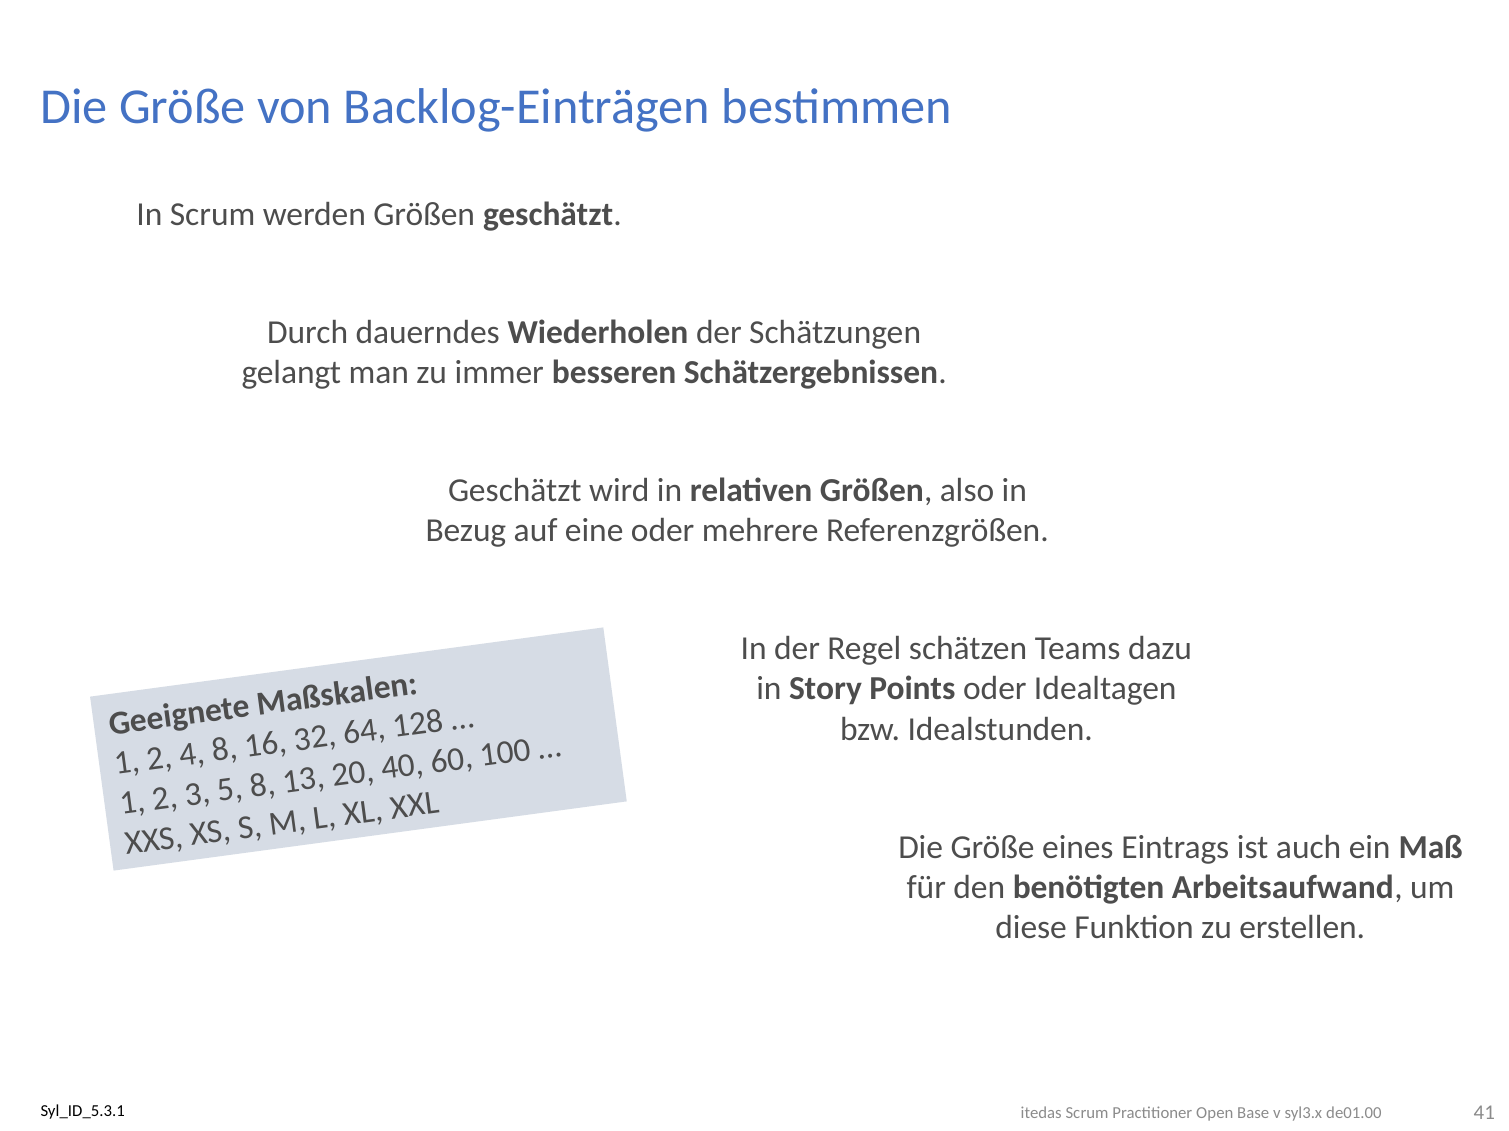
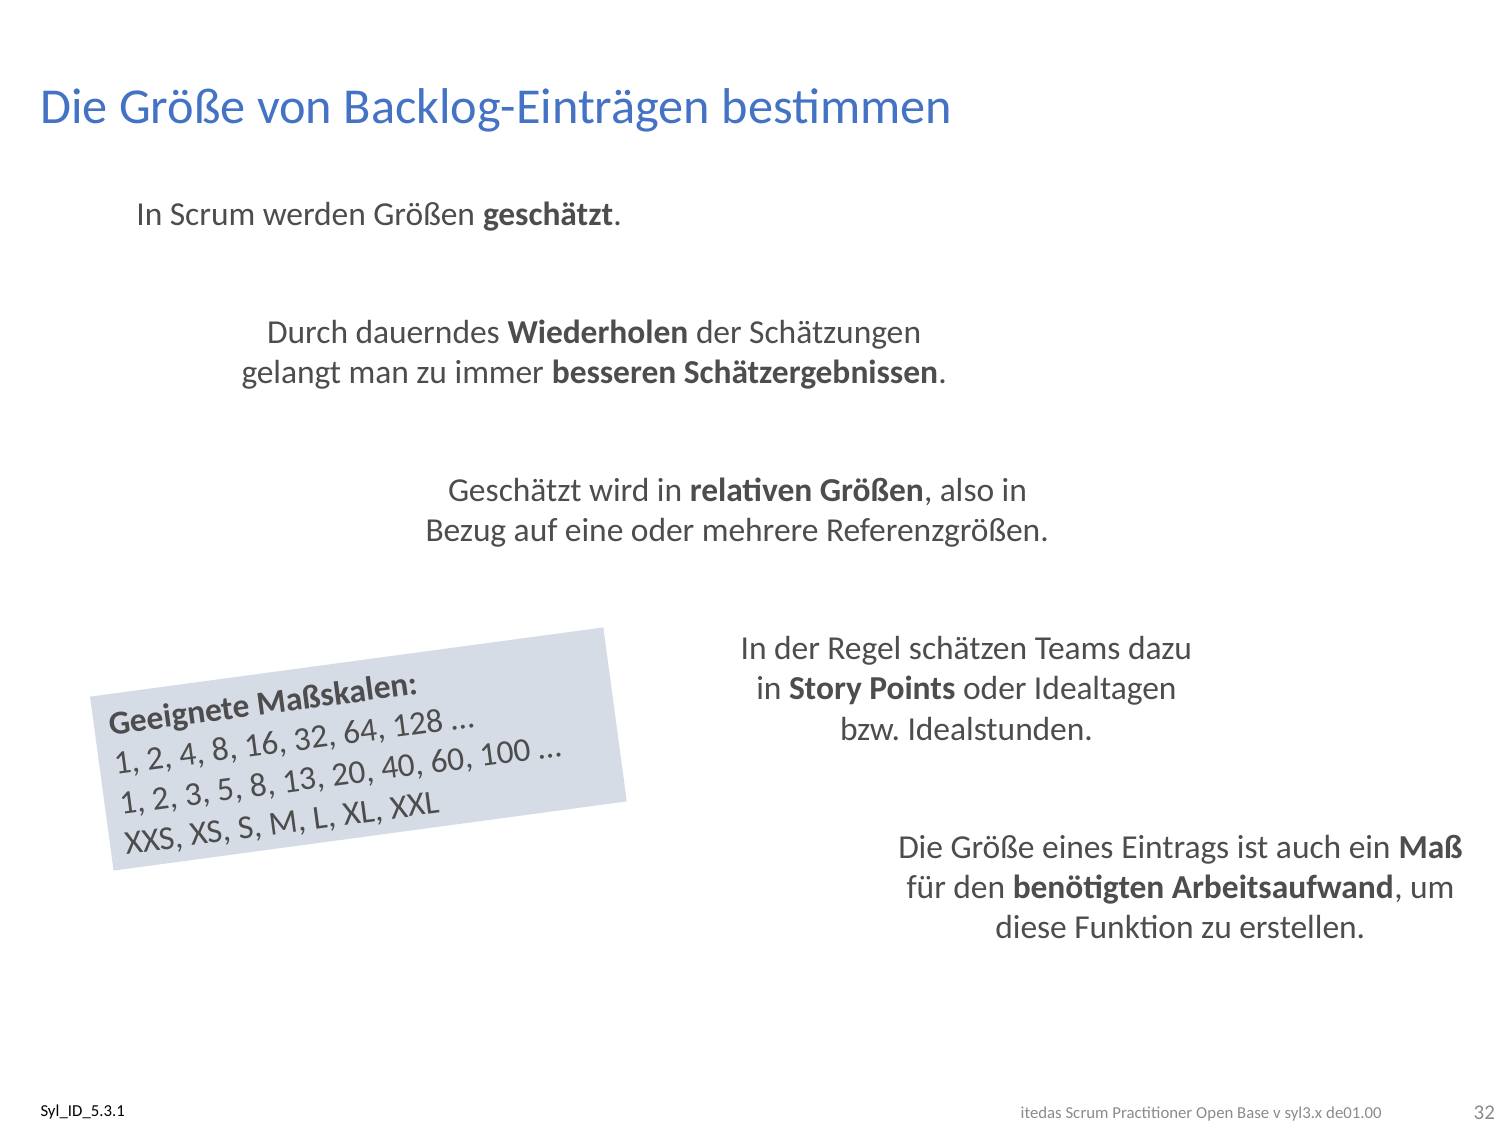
de01.00 41: 41 -> 32
